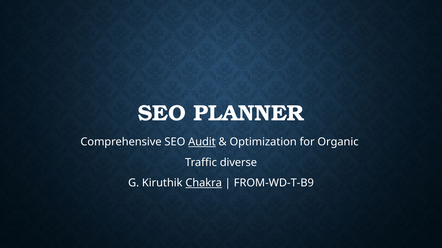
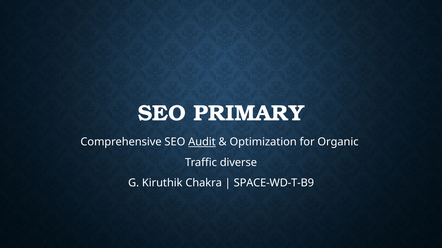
PLANNER: PLANNER -> PRIMARY
Chakra underline: present -> none
FROM-WD-T-B9: FROM-WD-T-B9 -> SPACE-WD-T-B9
